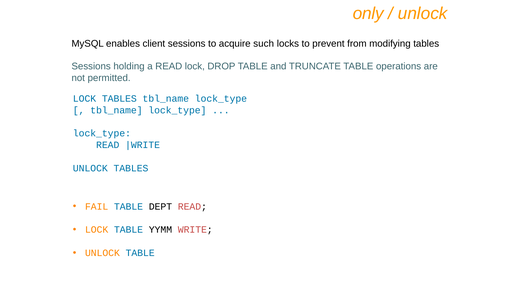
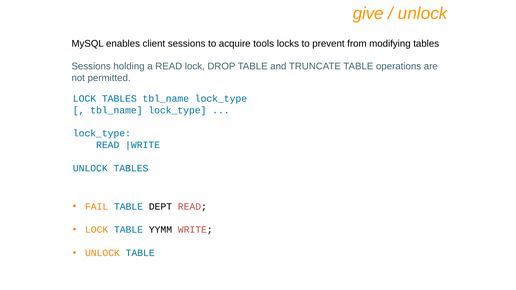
only: only -> give
such: such -> tools
